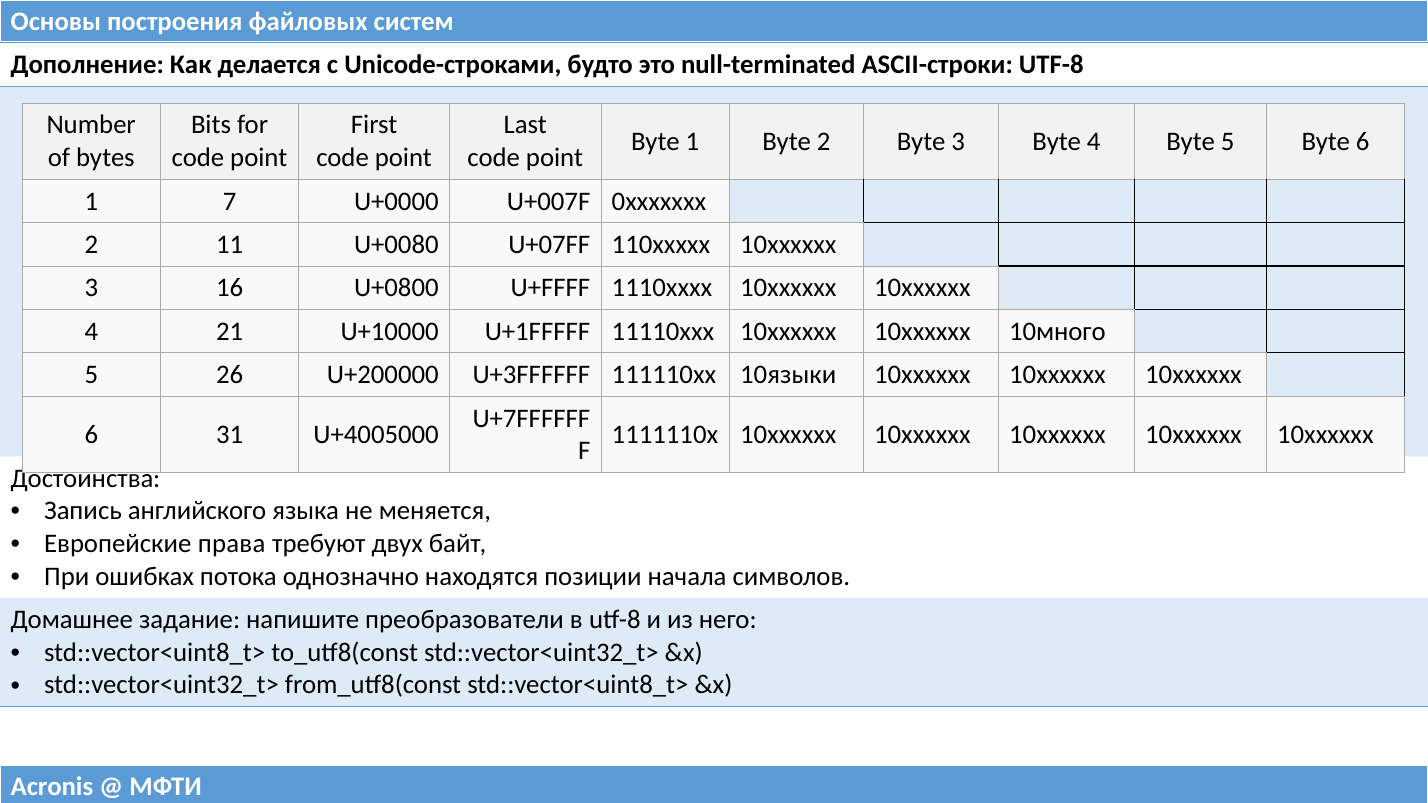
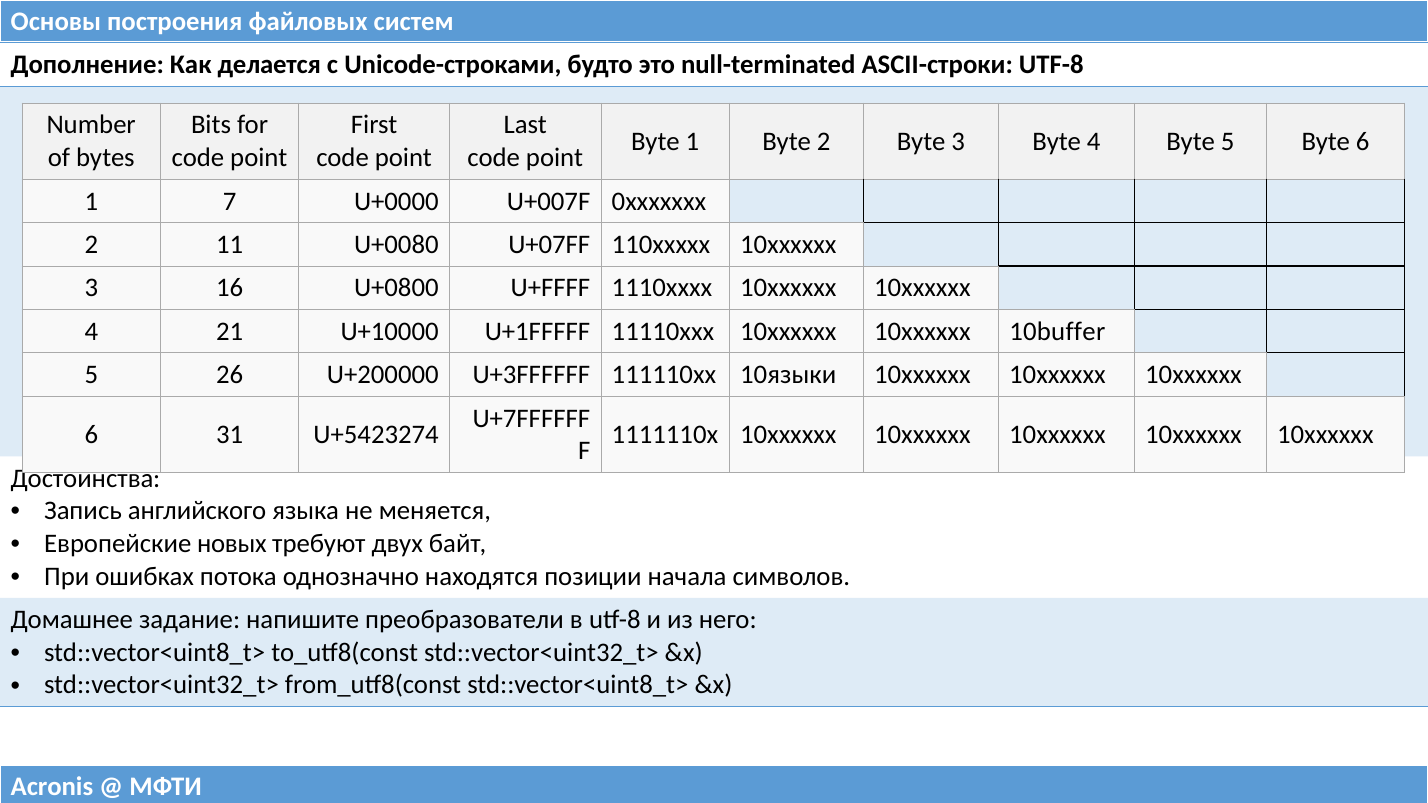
10много: 10много -> 10buffer
U+4005000: U+4005000 -> U+5423274
права: права -> новых
